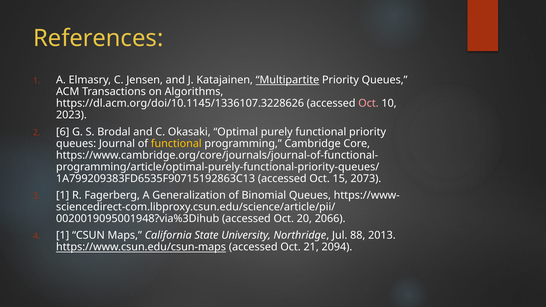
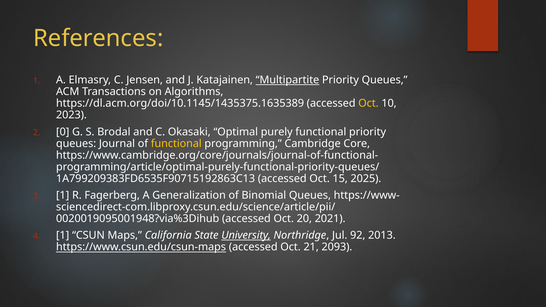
https://dl.acm.org/doi/10.1145/1336107.3228626: https://dl.acm.org/doi/10.1145/1336107.3228626 -> https://dl.acm.org/doi/10.1145/1435375.1635389
Oct at (368, 103) colour: pink -> yellow
6: 6 -> 0
2073: 2073 -> 2025
2066: 2066 -> 2021
University underline: none -> present
88: 88 -> 92
2094: 2094 -> 2093
